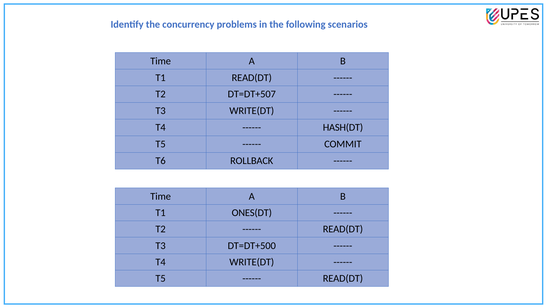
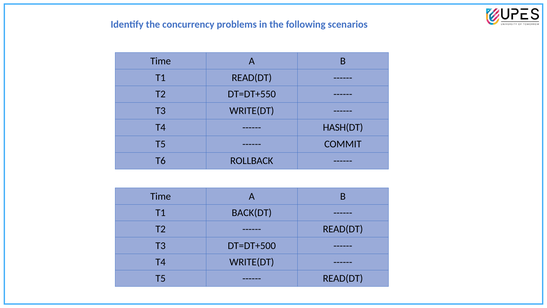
DT=DT+507: DT=DT+507 -> DT=DT+550
ONES(DT: ONES(DT -> BACK(DT
